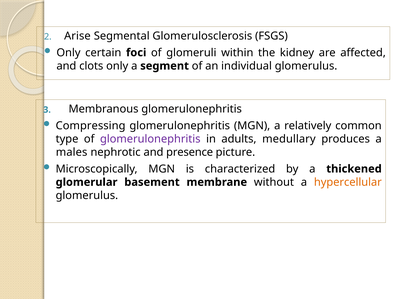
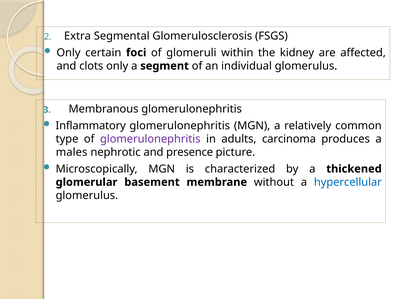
Arise: Arise -> Extra
Compressing: Compressing -> Inflammatory
medullary: medullary -> carcinoma
hypercellular colour: orange -> blue
